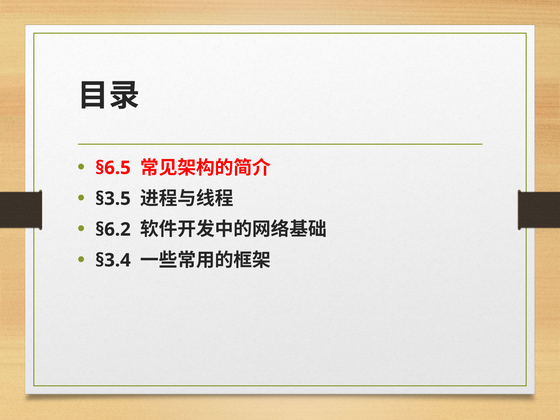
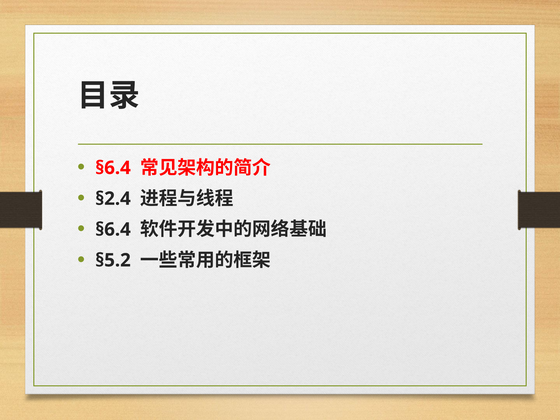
§6.5 at (113, 168): §6.5 -> §6.4
§3.5: §3.5 -> §2.4
§6.2 at (113, 229): §6.2 -> §6.4
§3.4: §3.4 -> §5.2
